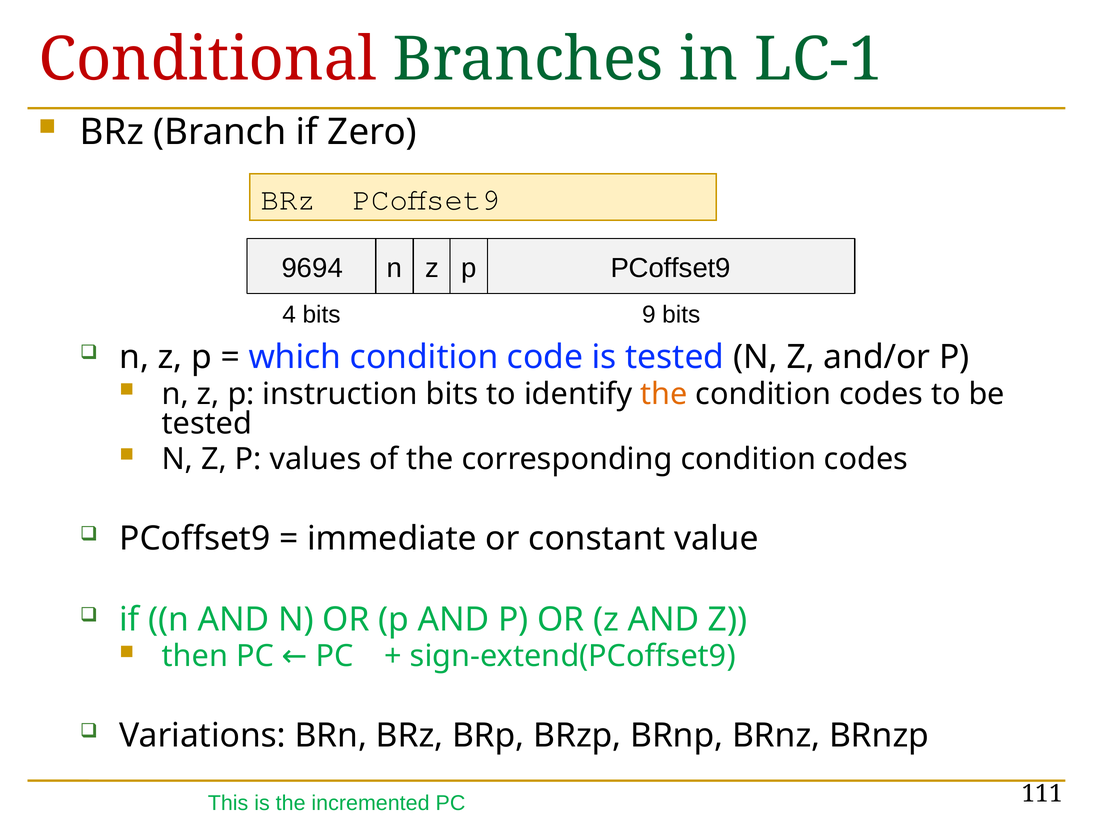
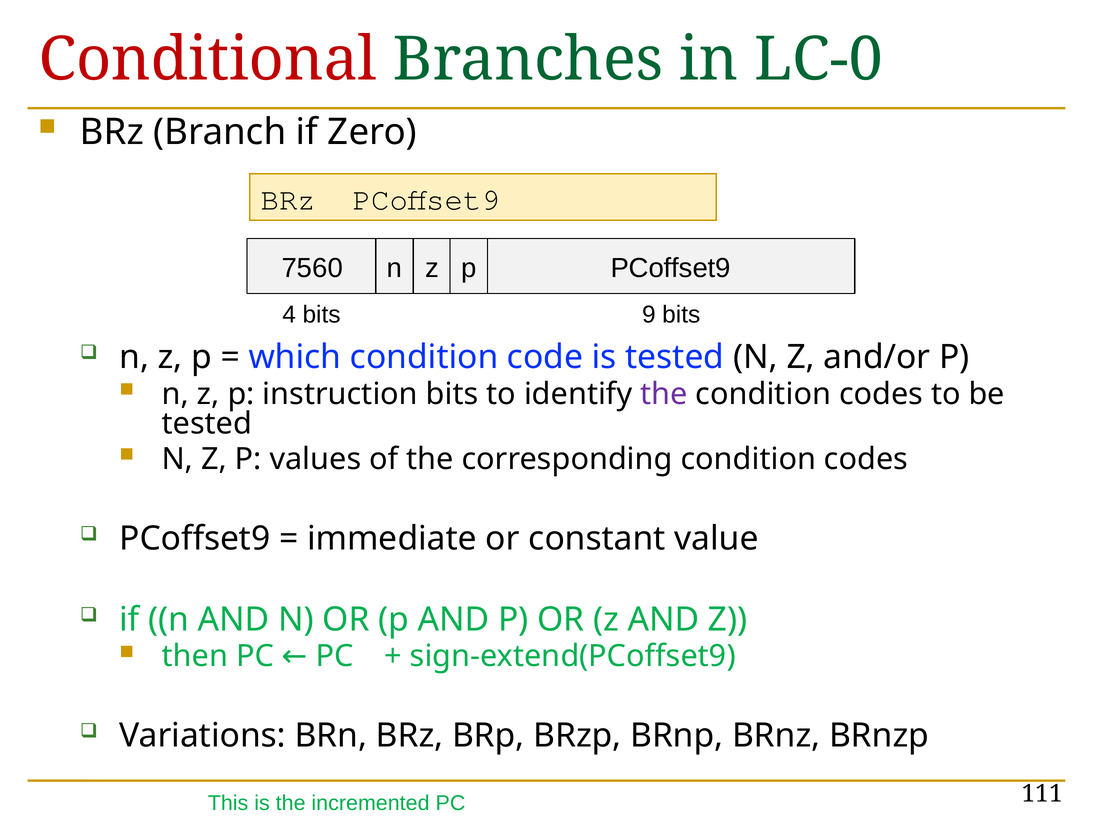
LC-1: LC-1 -> LC-0
9694: 9694 -> 7560
the at (664, 394) colour: orange -> purple
